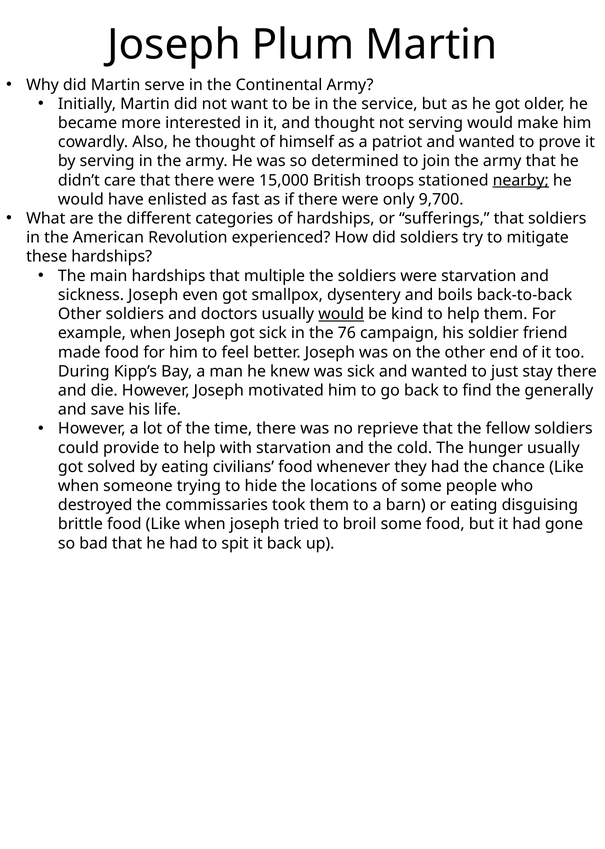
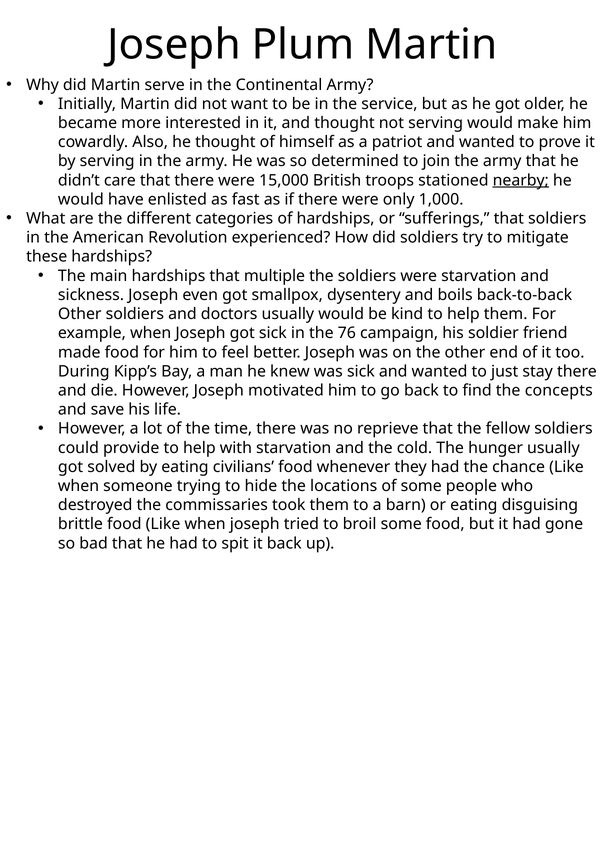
9,700: 9,700 -> 1,000
would at (341, 314) underline: present -> none
generally: generally -> concepts
